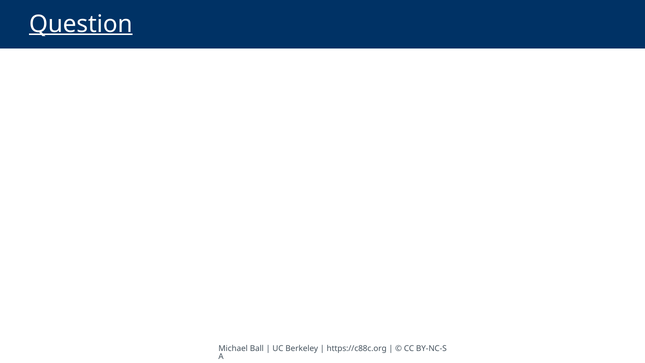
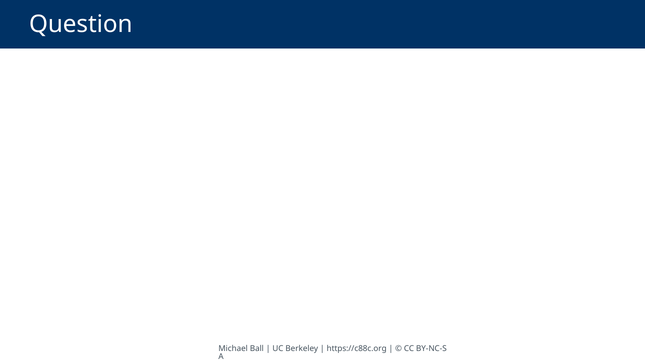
Question underline: present -> none
